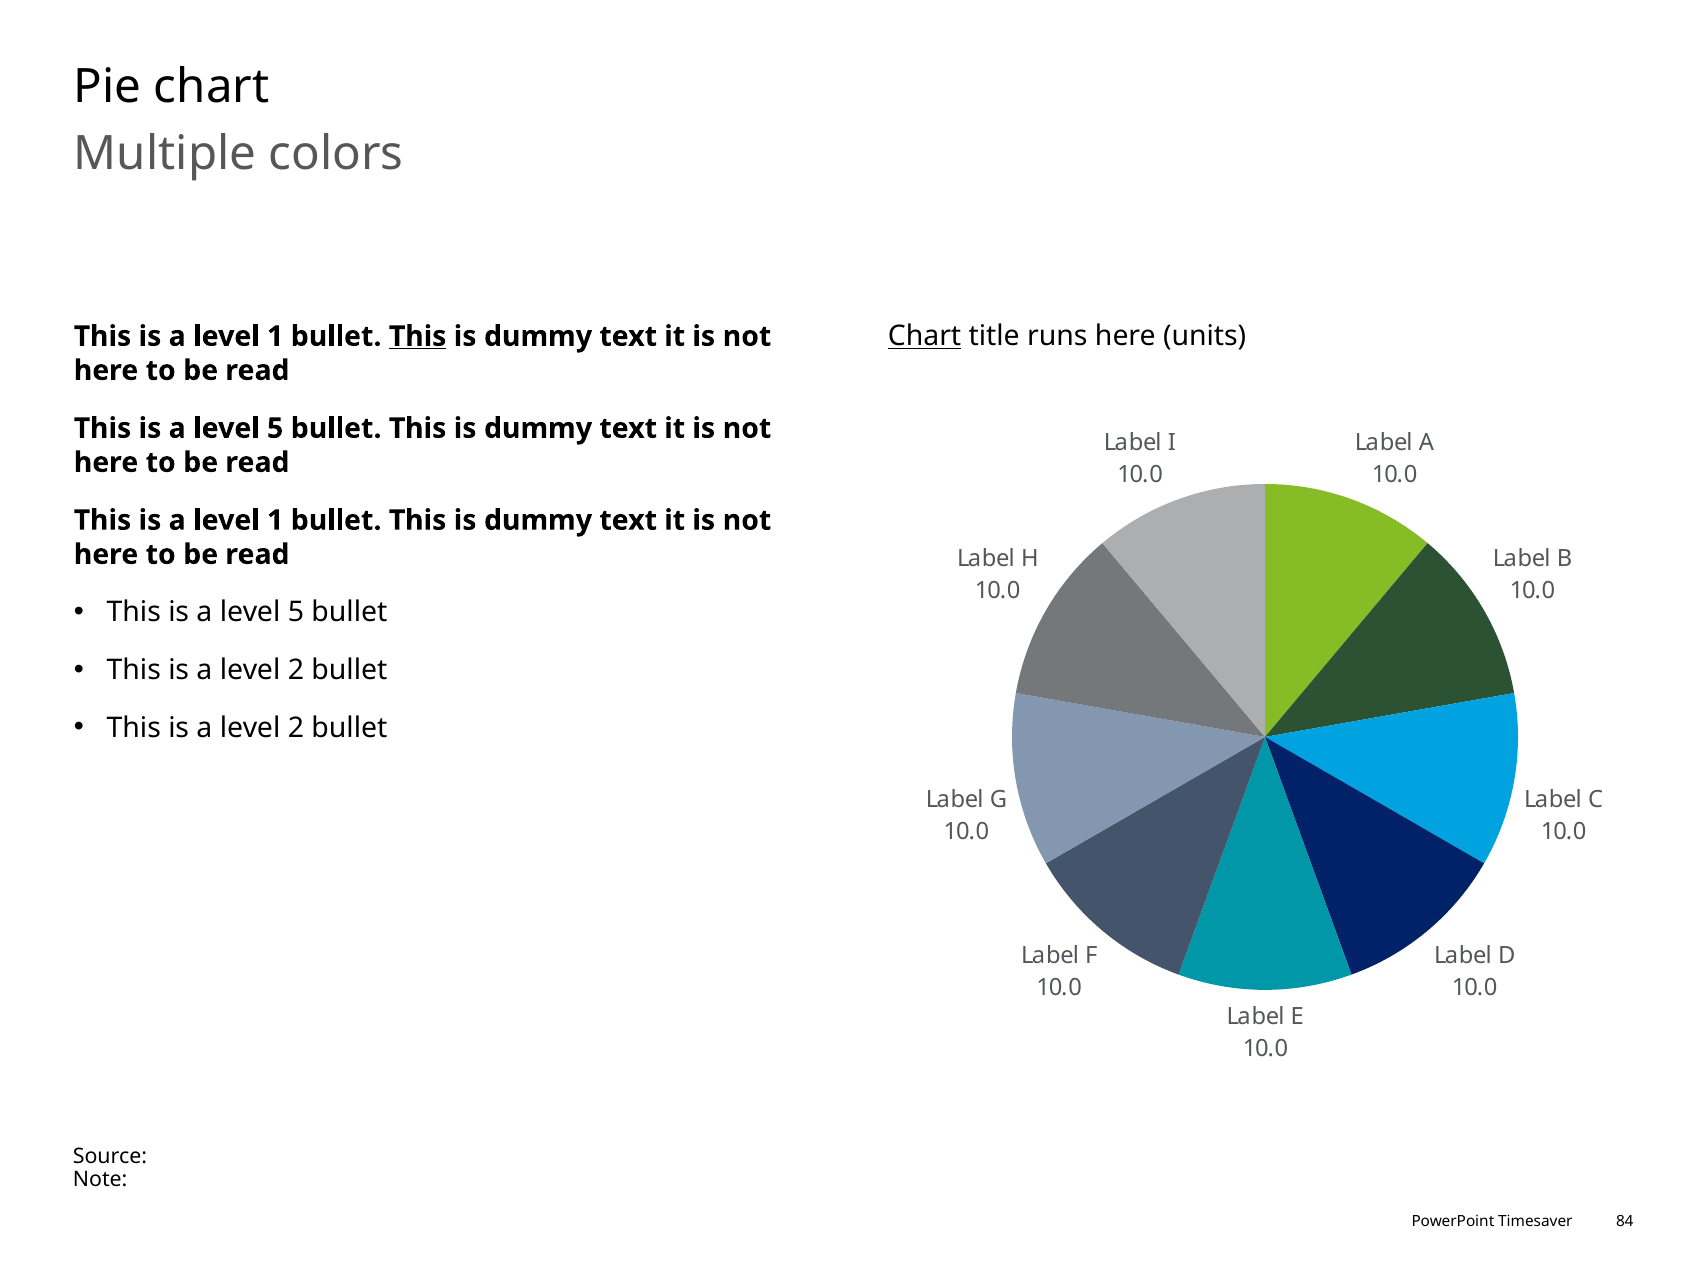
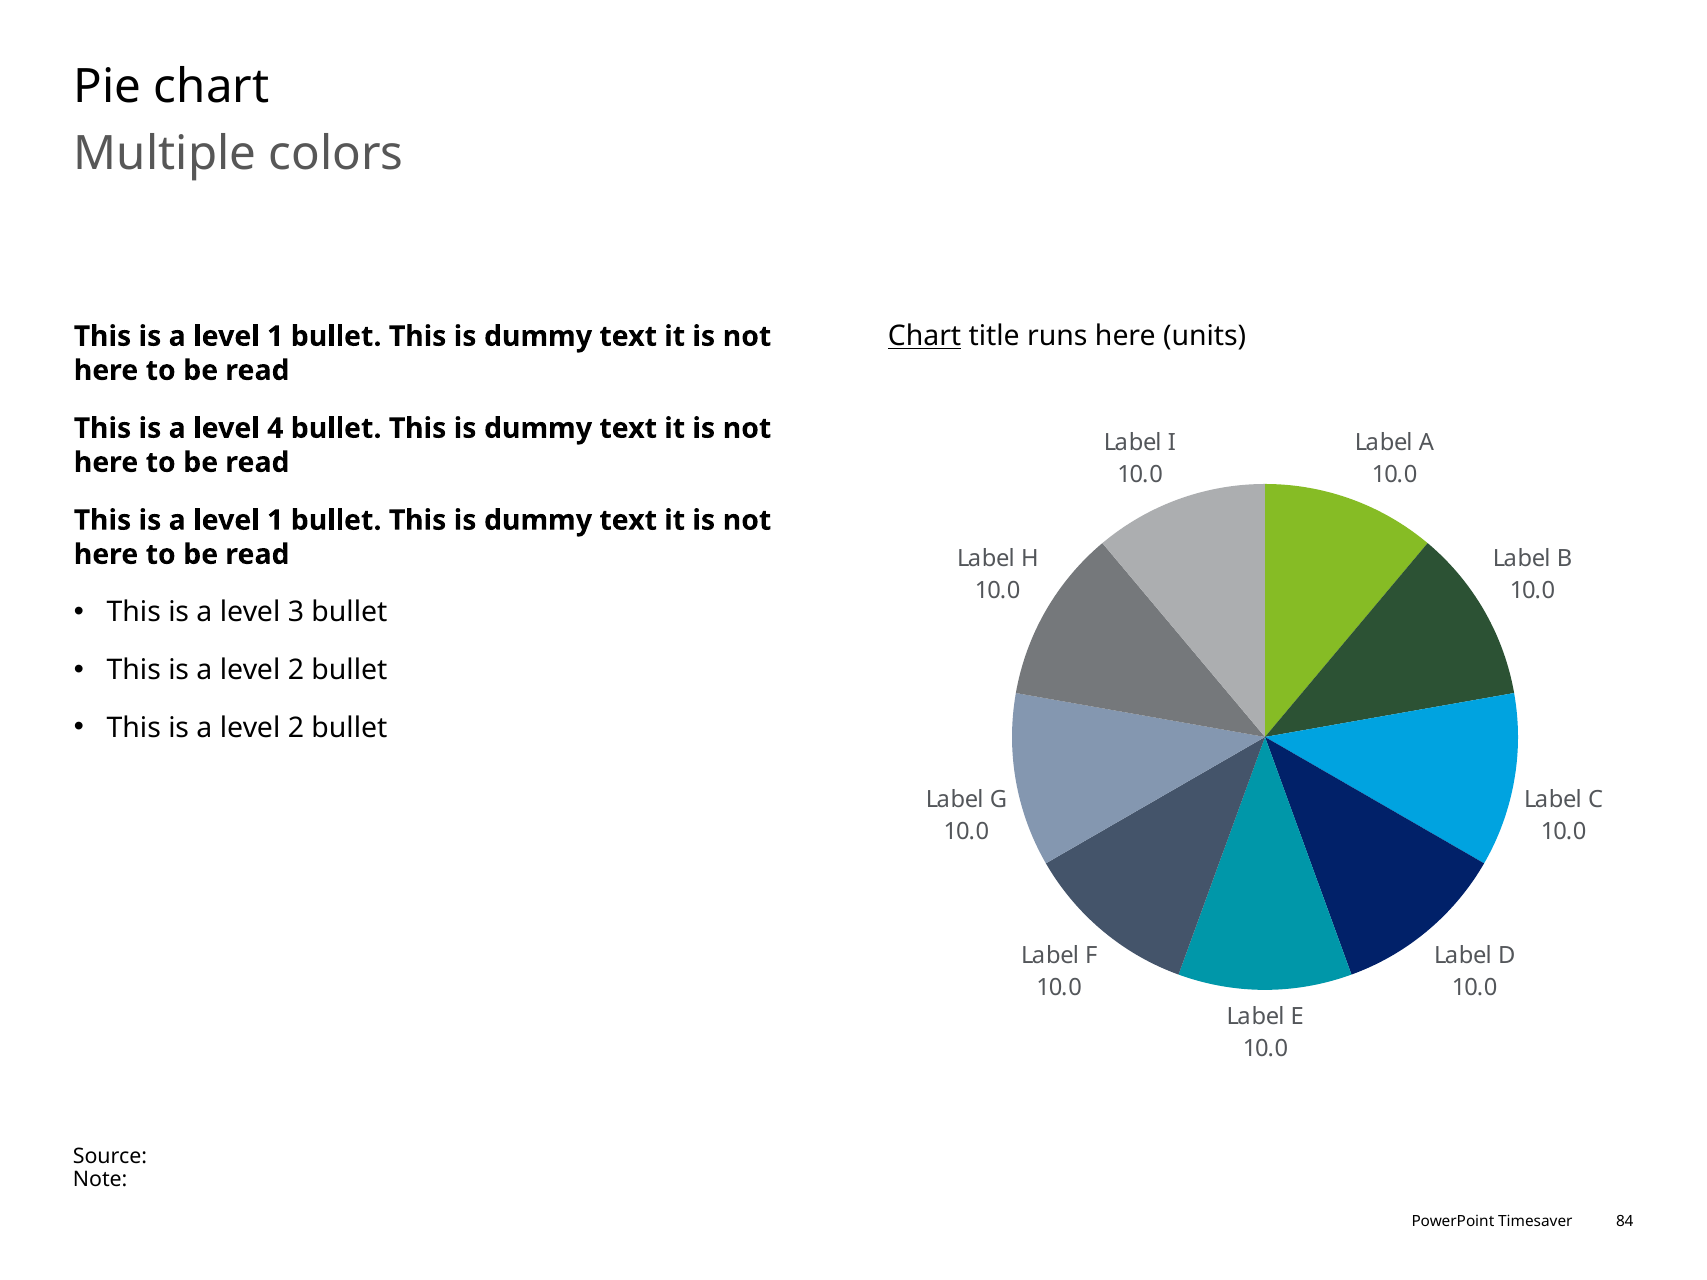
This at (418, 336) underline: present -> none
5 at (275, 428): 5 -> 4
5 at (296, 612): 5 -> 3
